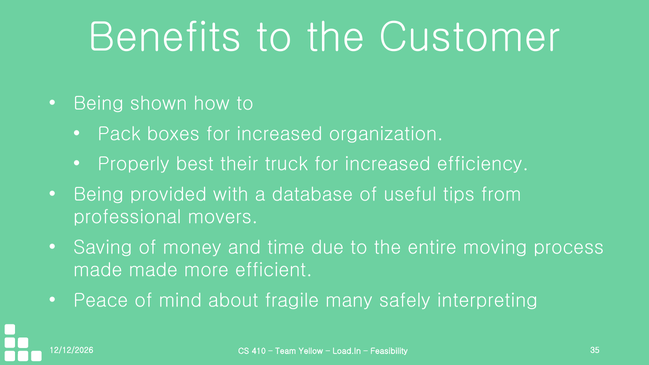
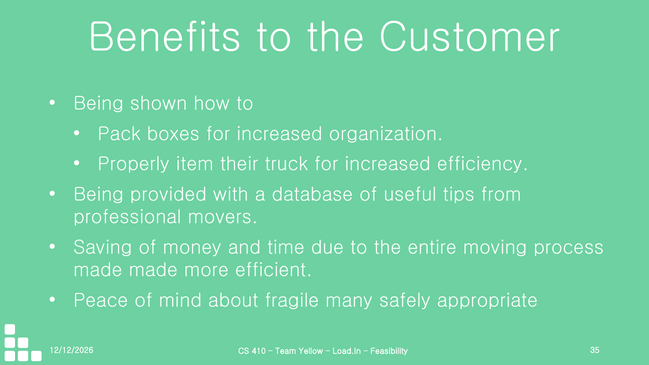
best: best -> item
interpreting: interpreting -> appropriate
